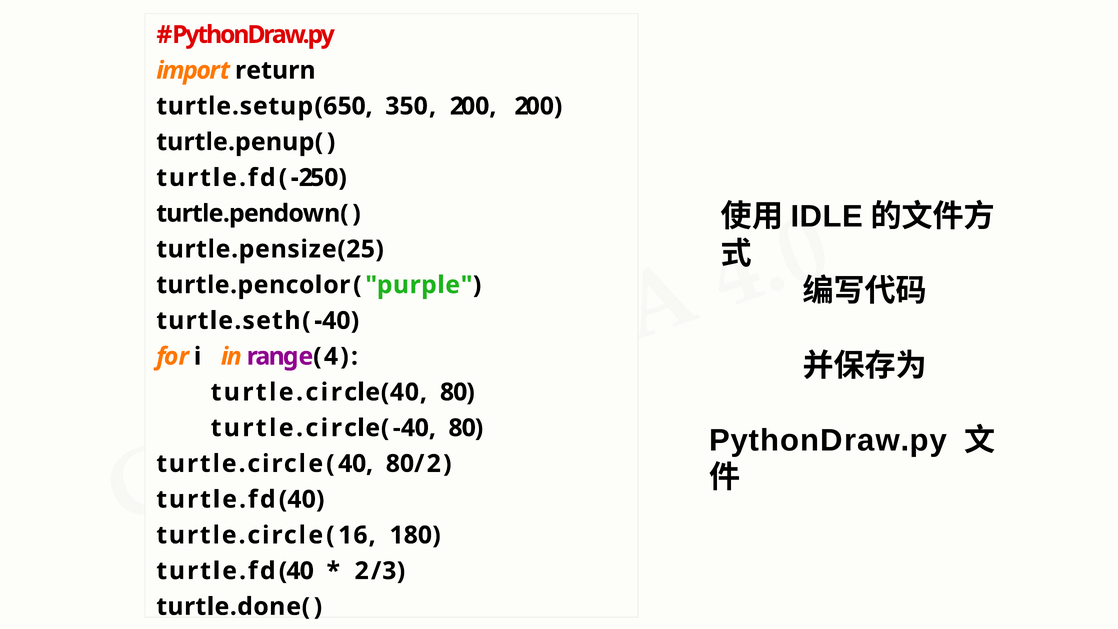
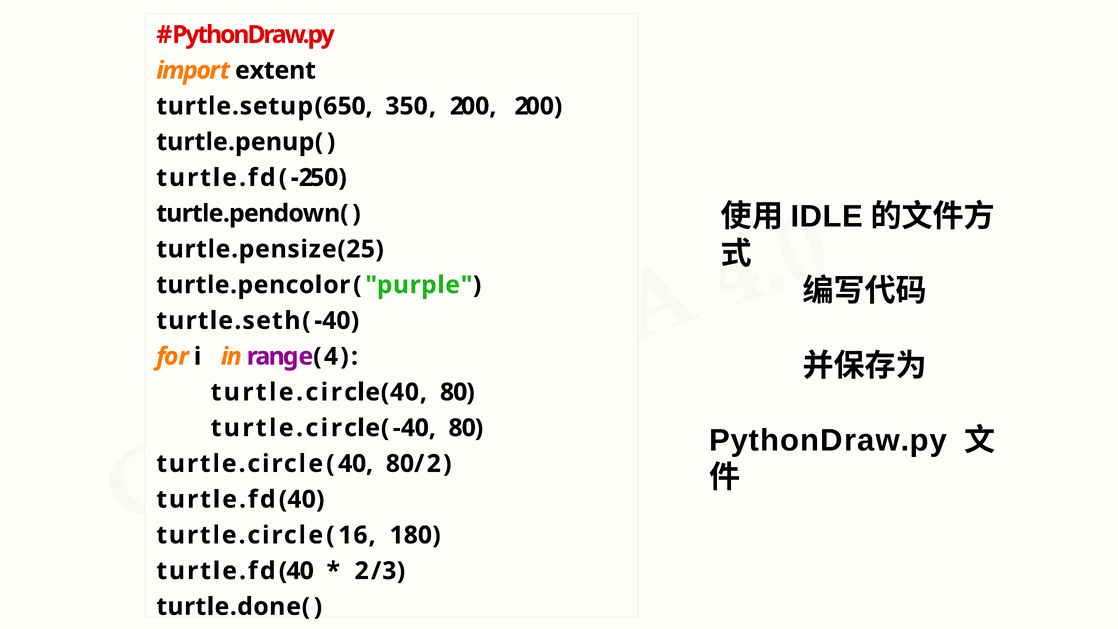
return: return -> extent
